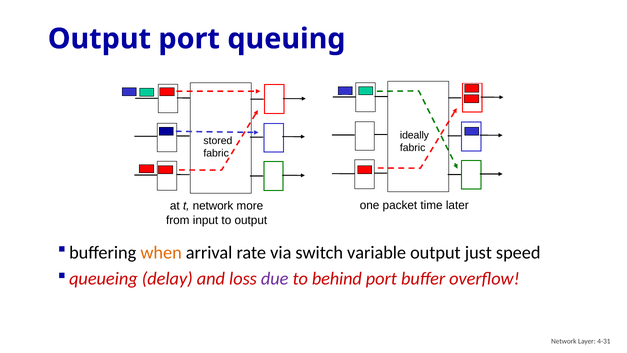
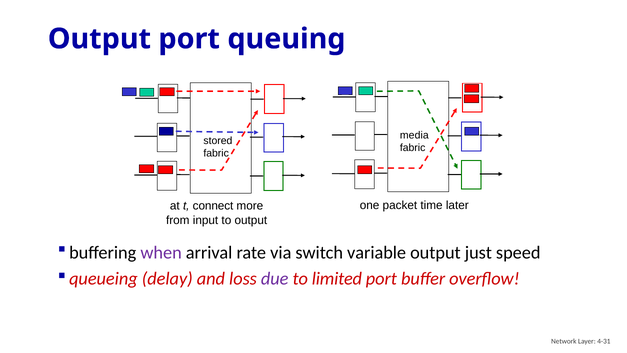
ideally: ideally -> media
t network: network -> connect
when colour: orange -> purple
behind: behind -> limited
